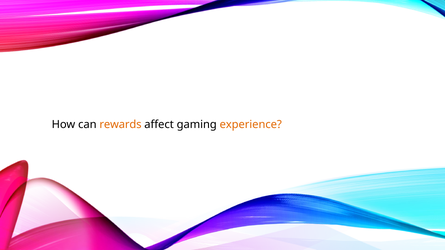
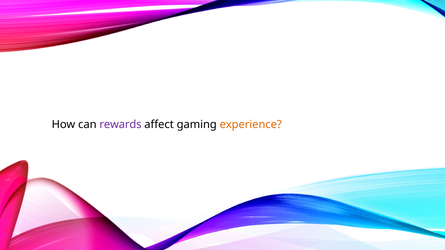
rewards colour: orange -> purple
